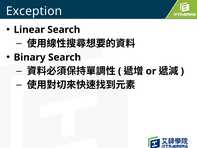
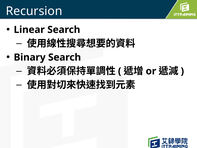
Exception: Exception -> Recursion
